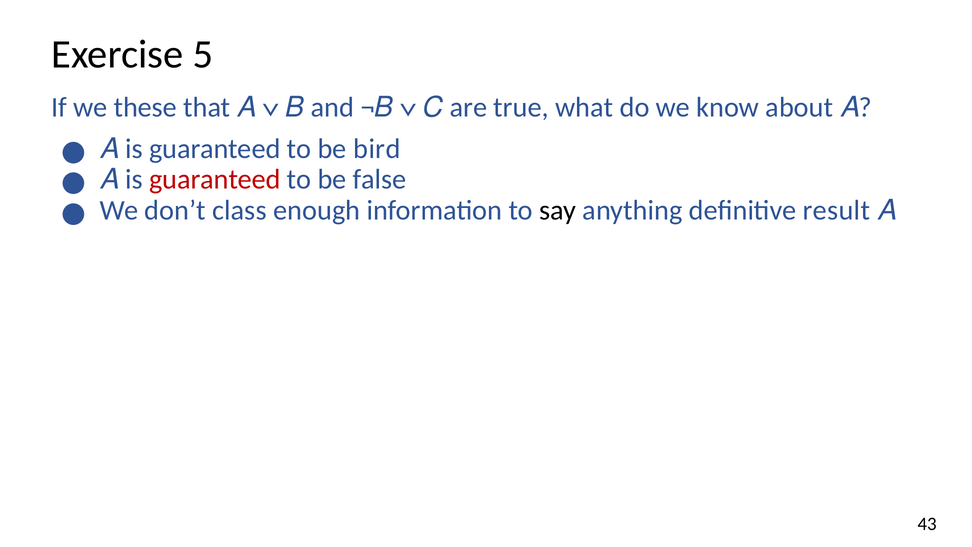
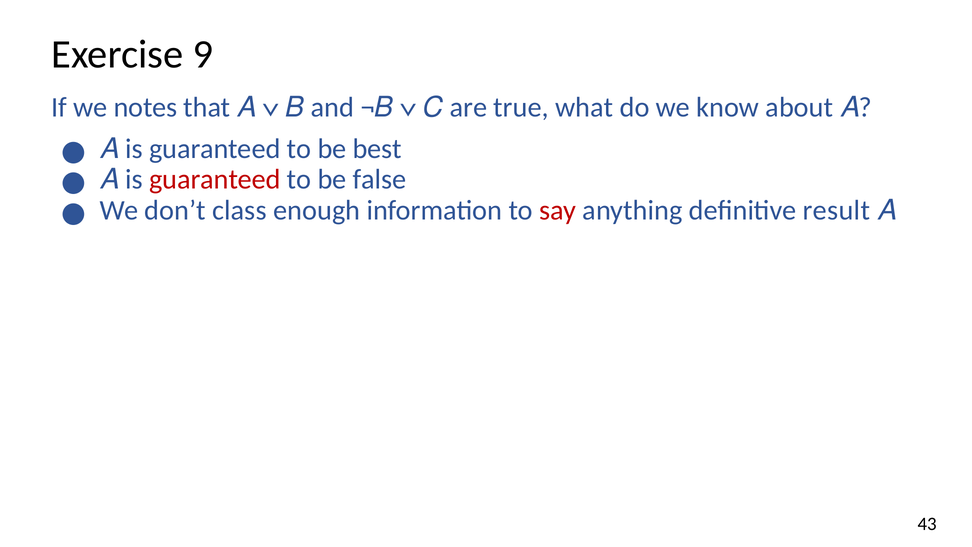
5: 5 -> 9
these: these -> notes
bird: bird -> best
say colour: black -> red
